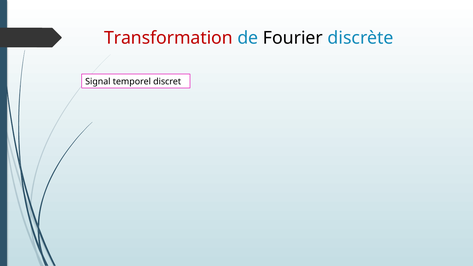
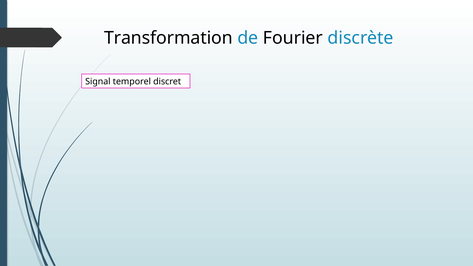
Transformation colour: red -> black
